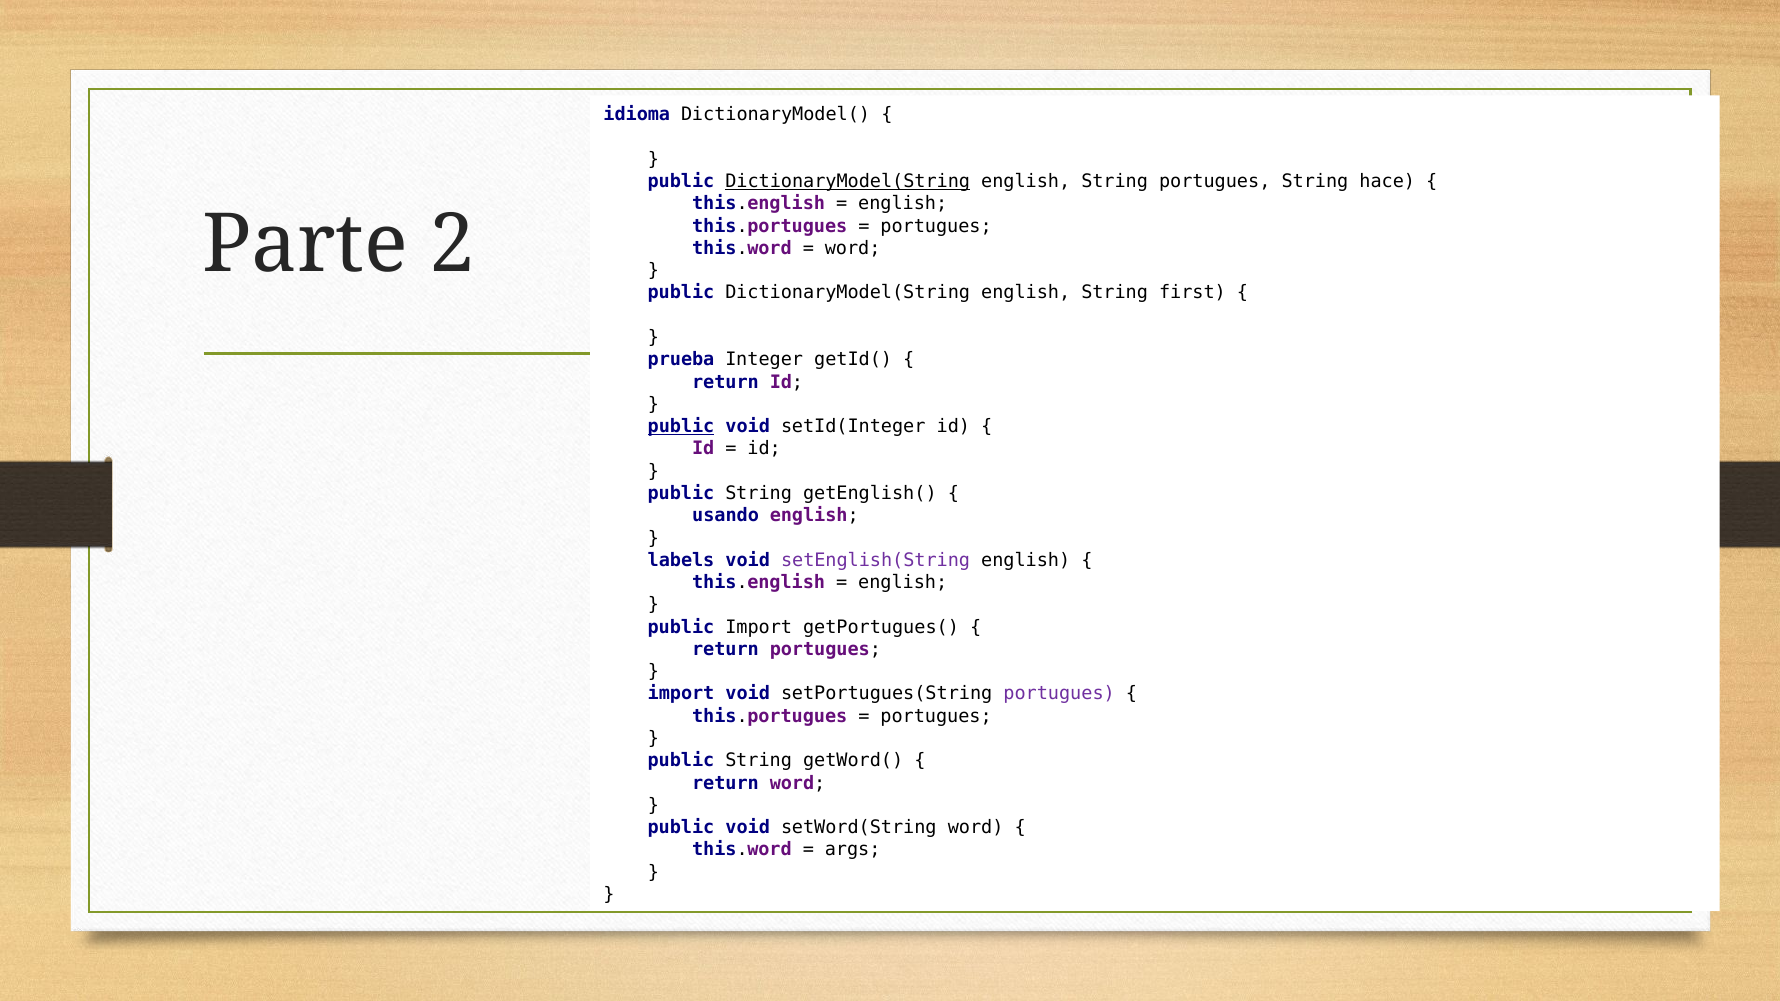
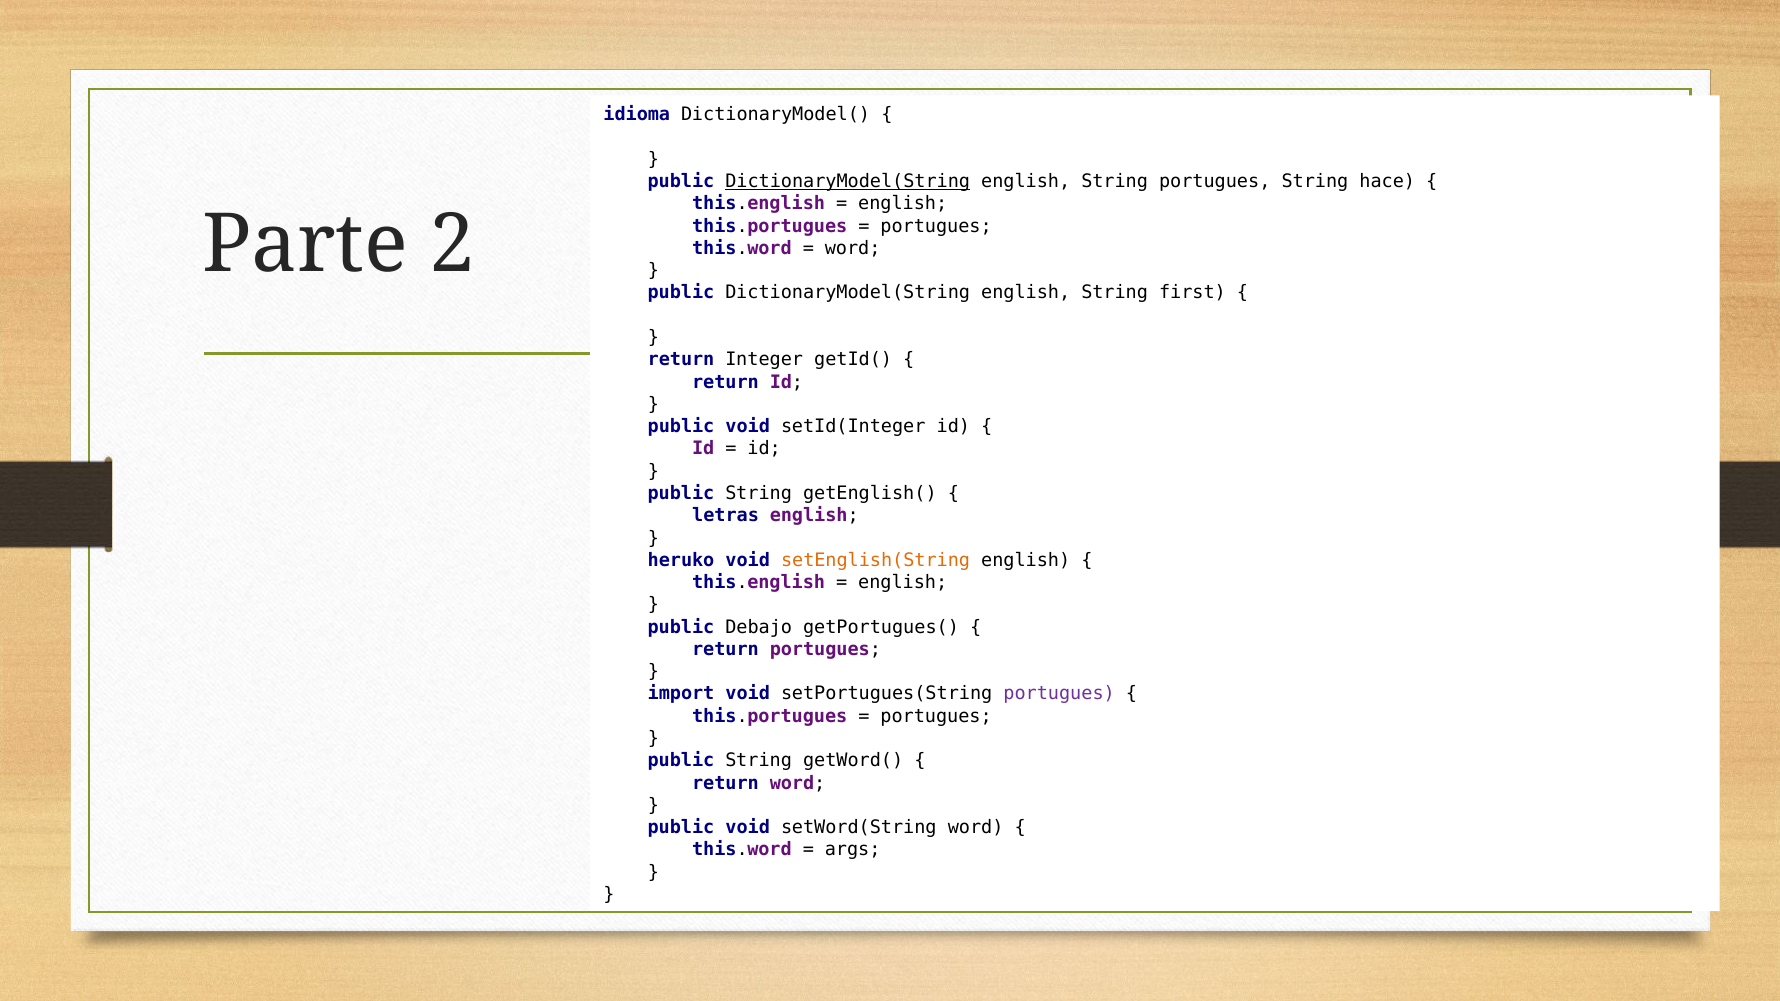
prueba at (681, 360): prueba -> return
public at (681, 427) underline: present -> none
usando: usando -> letras
labels: labels -> heruko
setEnglish(String colour: purple -> orange
public Import: Import -> Debajo
